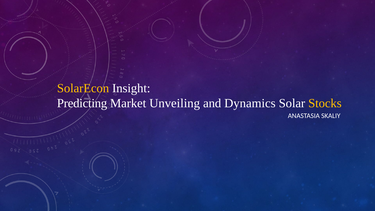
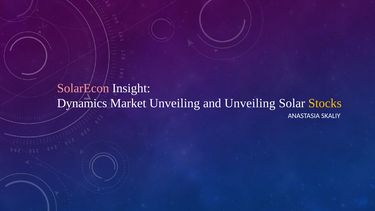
SolarEcon colour: yellow -> pink
Predicting: Predicting -> Dynamics
and Dynamics: Dynamics -> Unveiling
